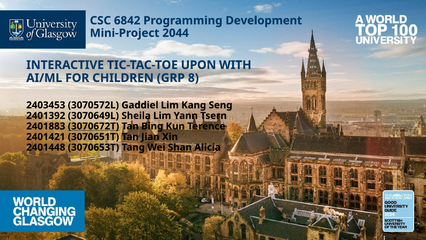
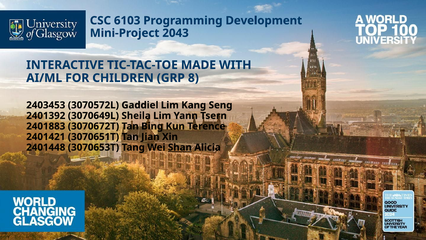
6842: 6842 -> 6103
2044: 2044 -> 2043
UPON: UPON -> MADE
3070672T underline: present -> none
